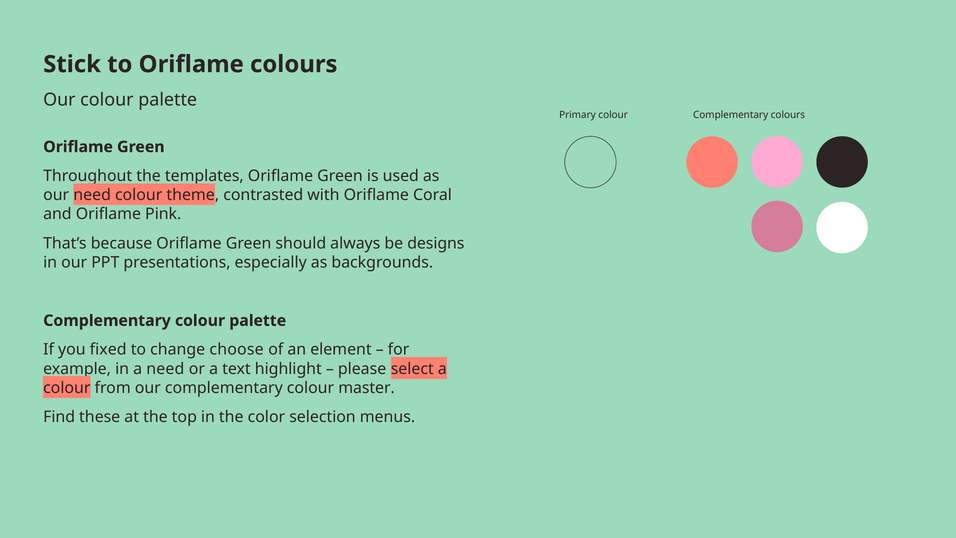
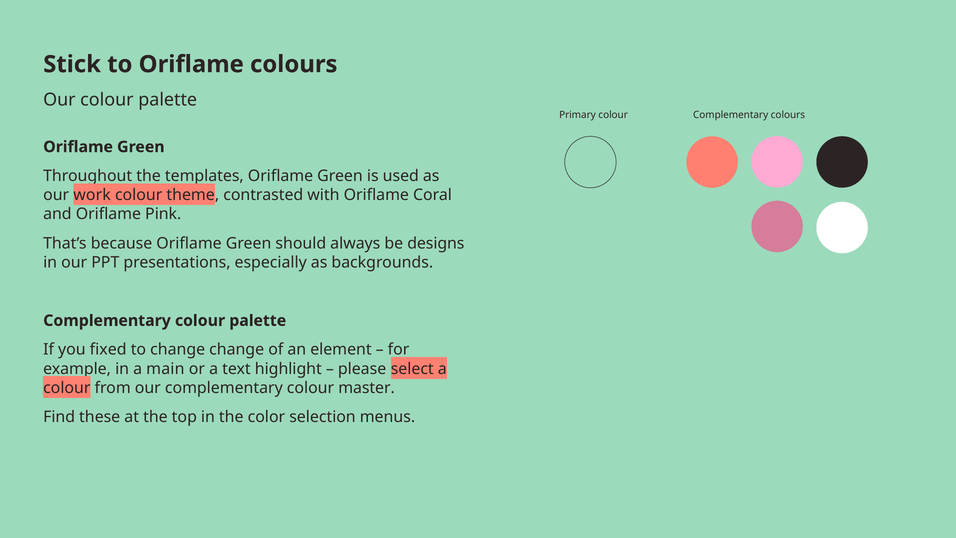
our need: need -> work
change choose: choose -> change
a need: need -> main
